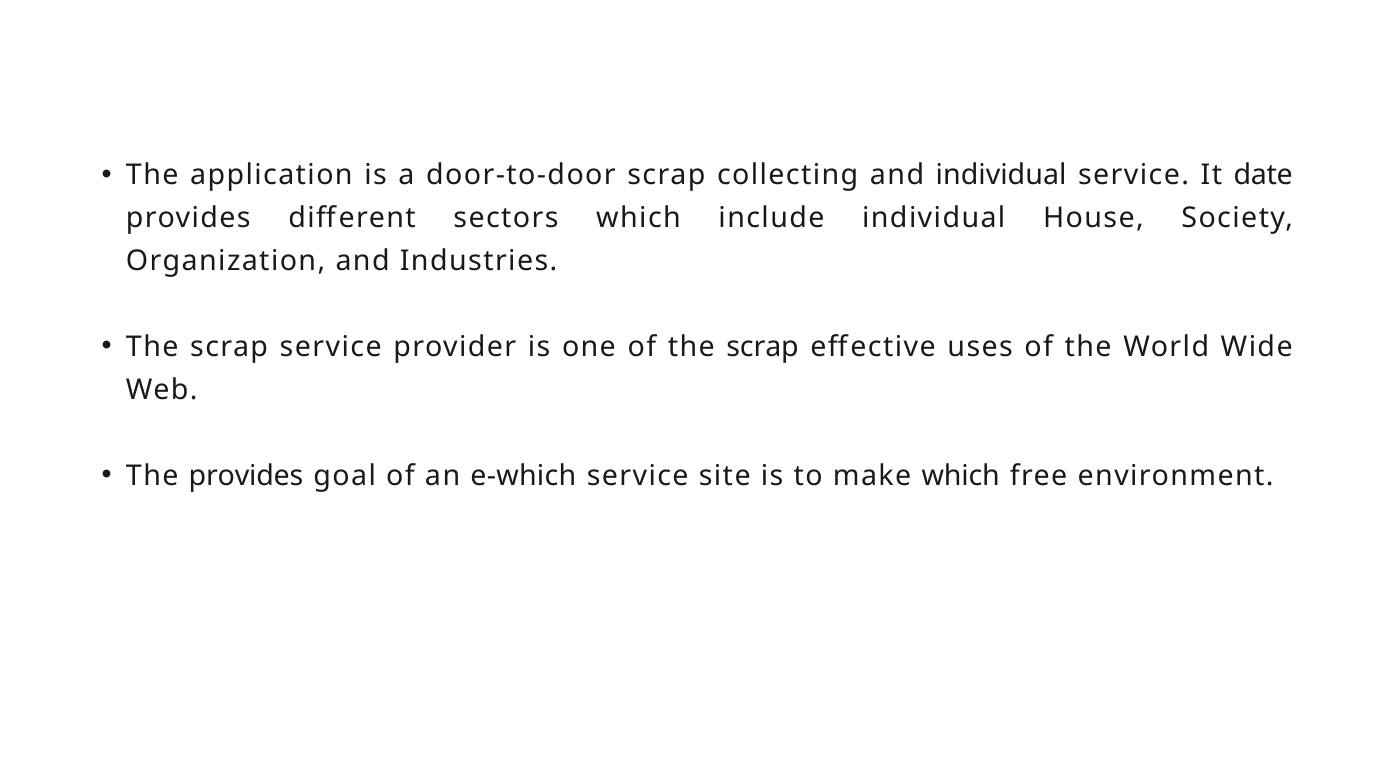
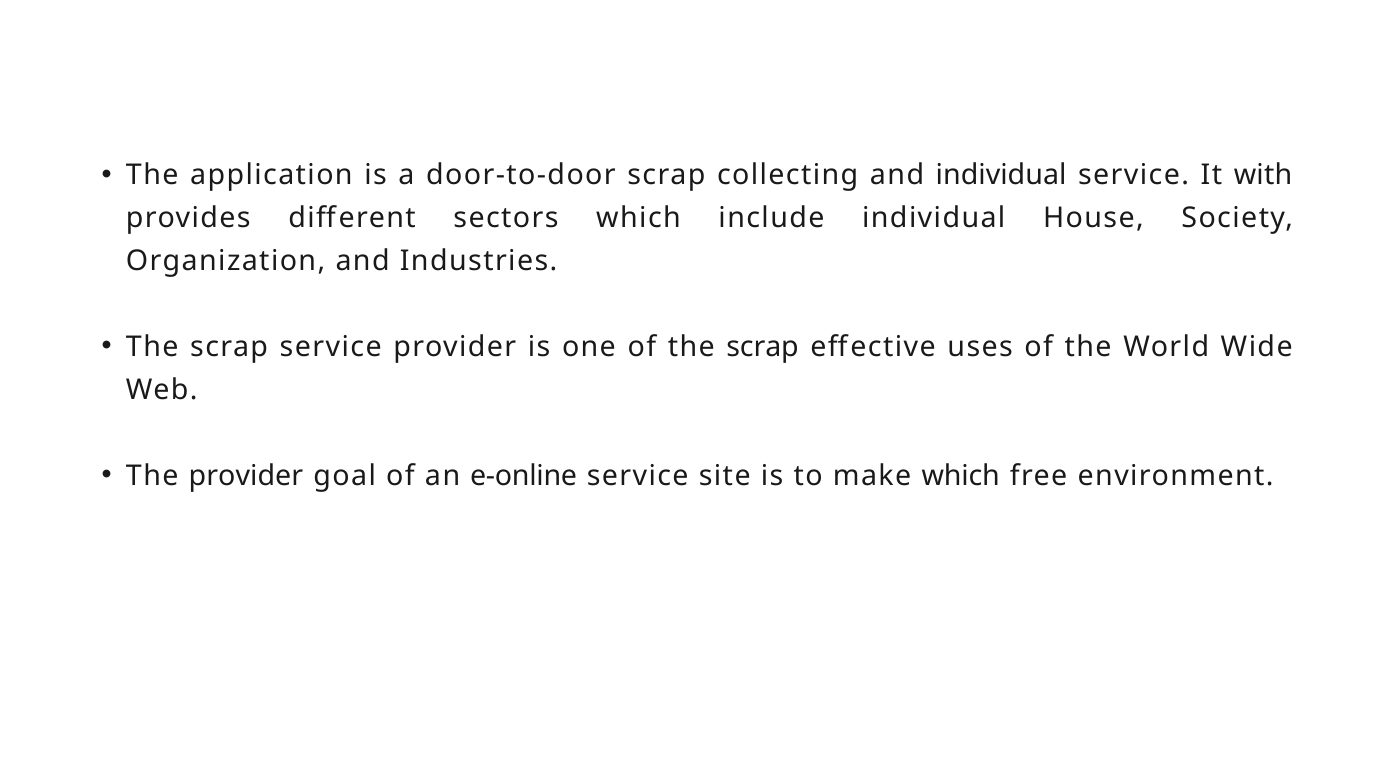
date: date -> with
The provides: provides -> provider
e-which: e-which -> e-online
